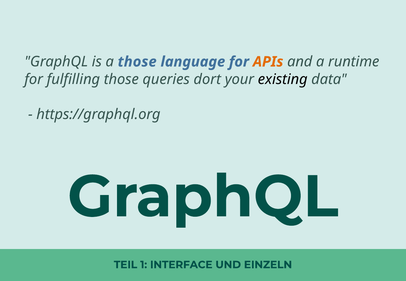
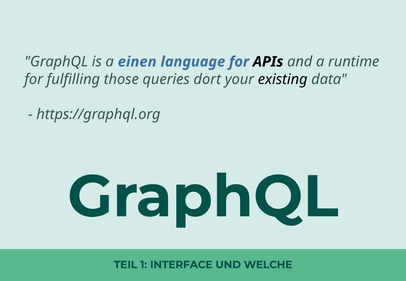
a those: those -> einen
APIs colour: orange -> black
EINZELN: EINZELN -> WELCHE
